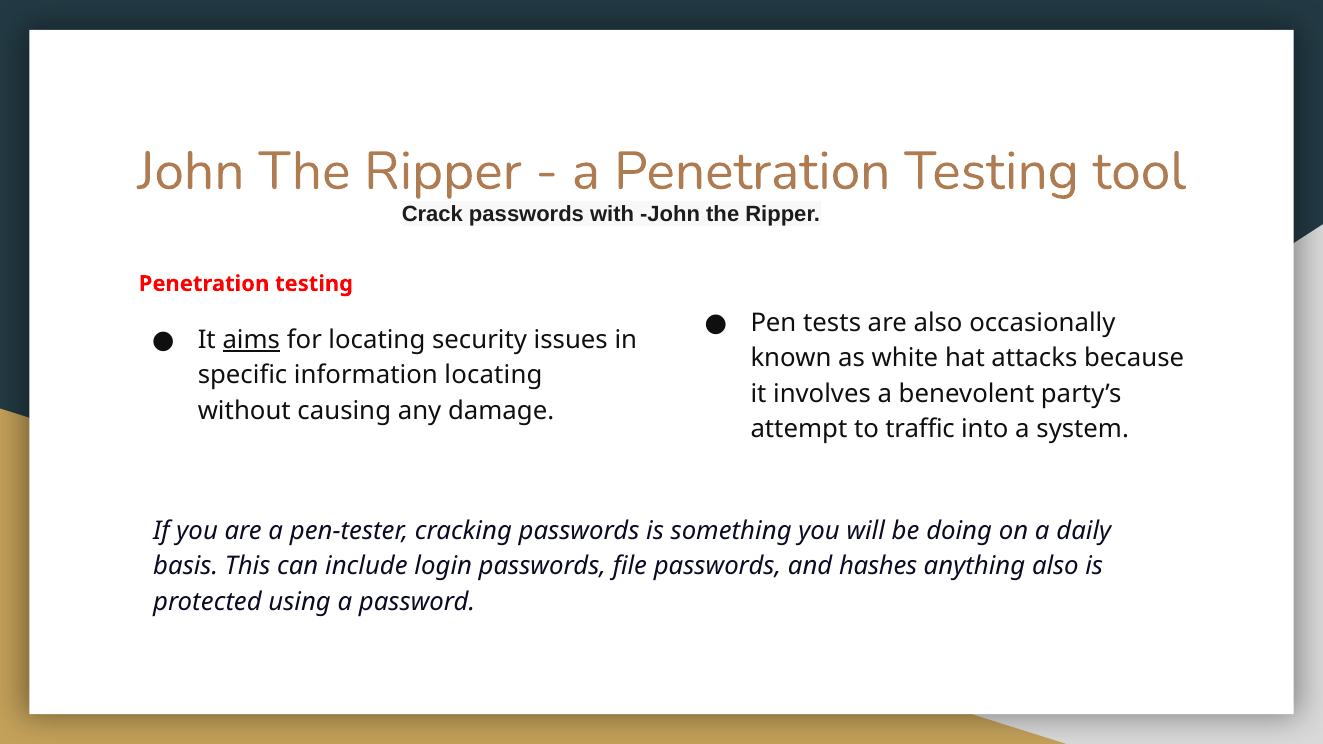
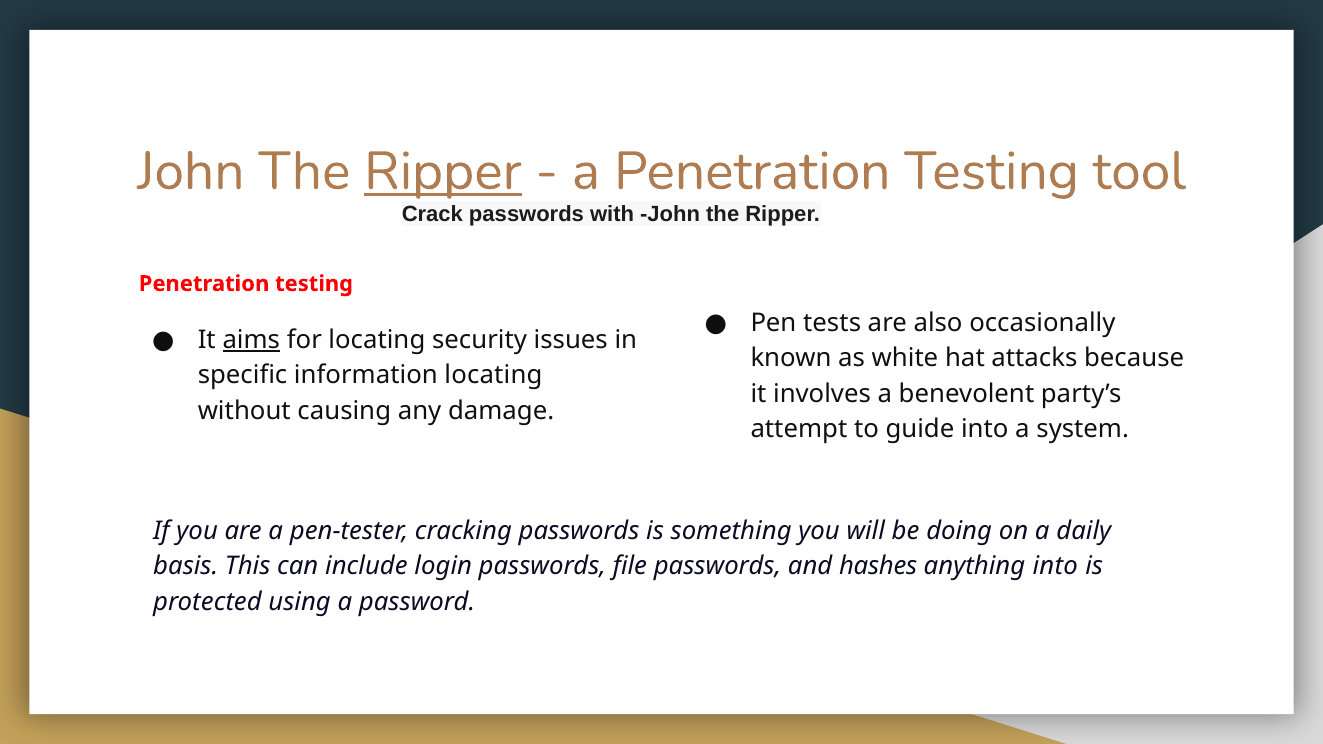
Ripper at (443, 171) underline: none -> present
traffic: traffic -> guide
anything also: also -> into
